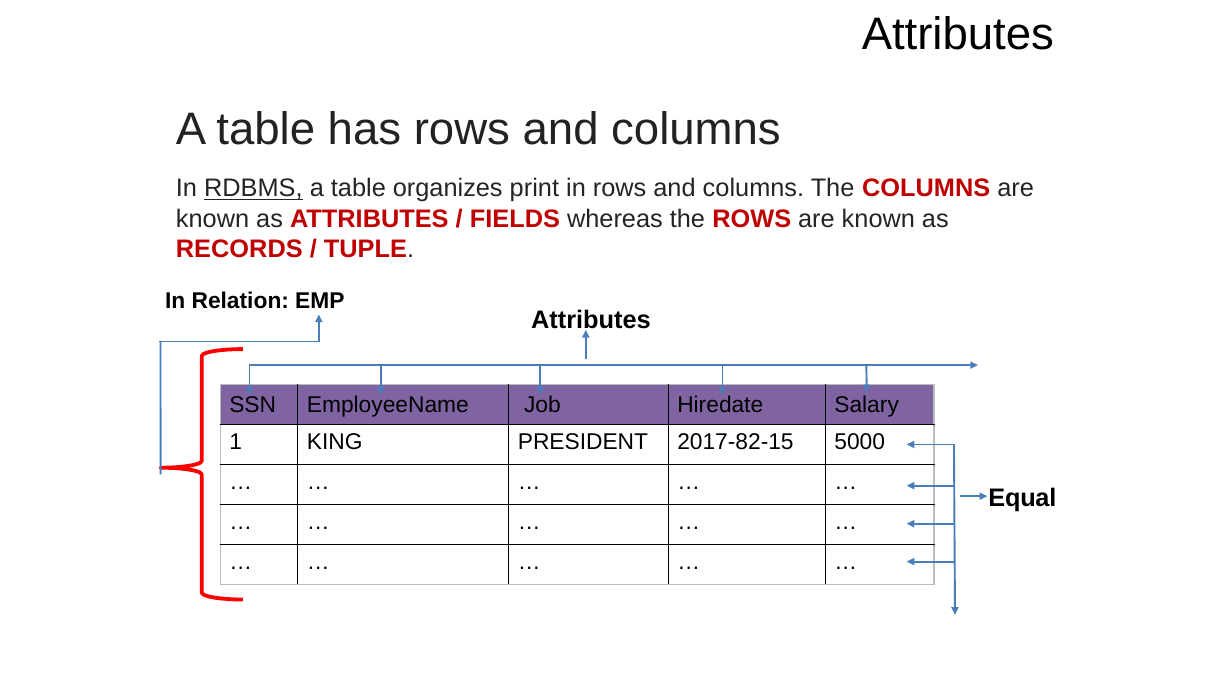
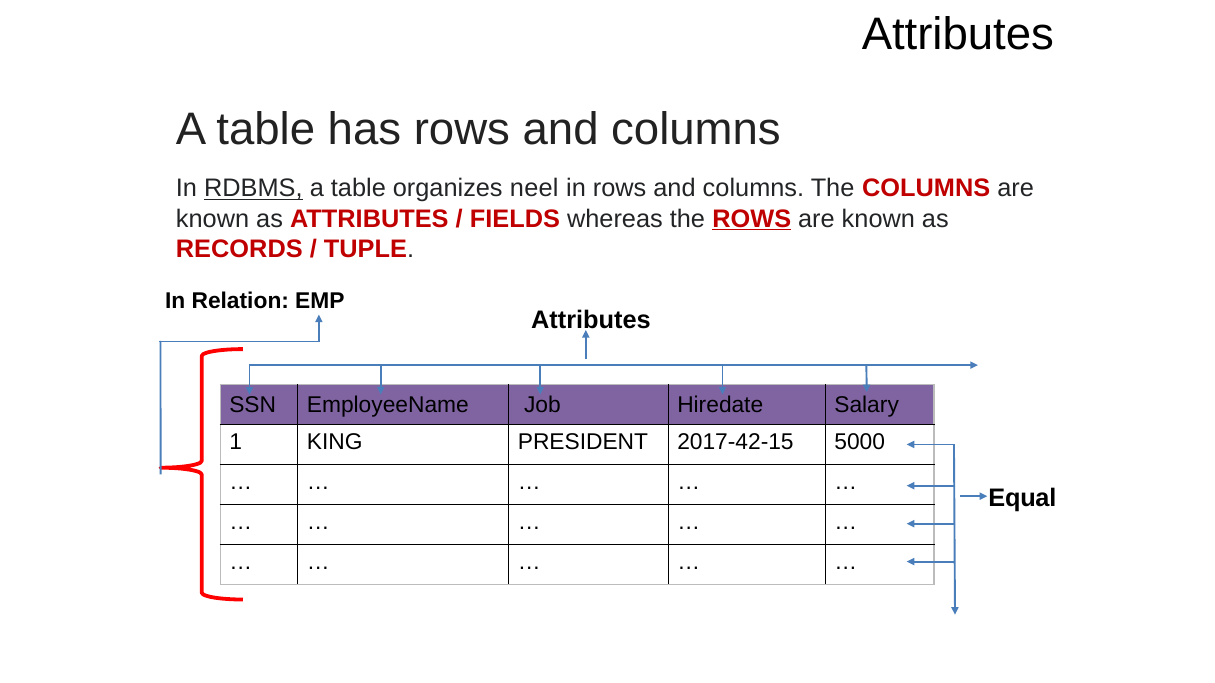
print: print -> neel
ROWS at (752, 219) underline: none -> present
2017-82-15: 2017-82-15 -> 2017-42-15
